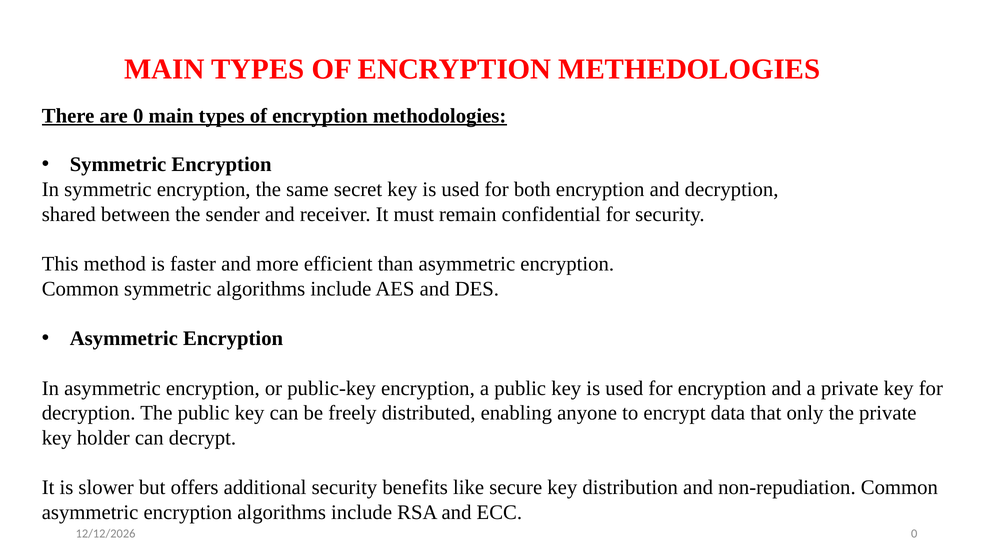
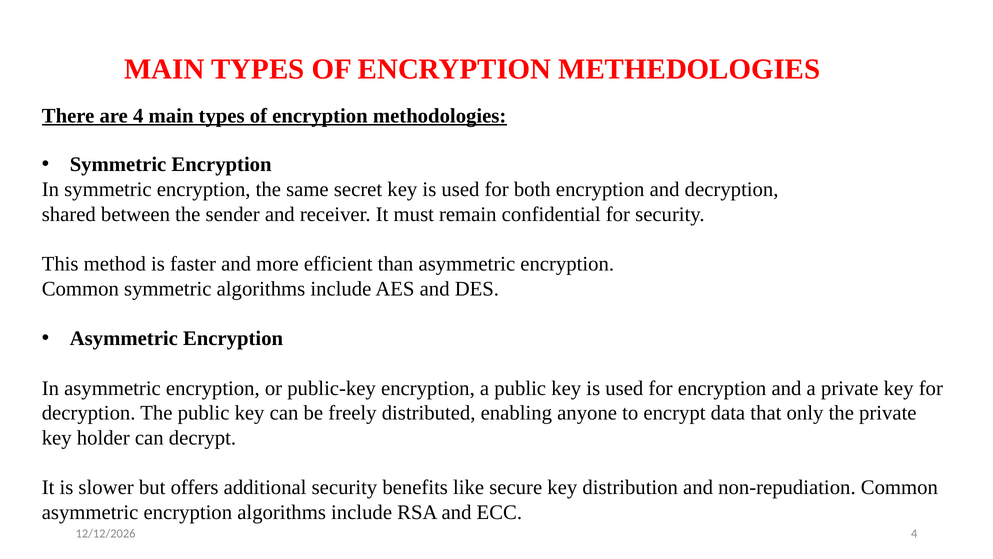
are 0: 0 -> 4
0 at (914, 533): 0 -> 4
